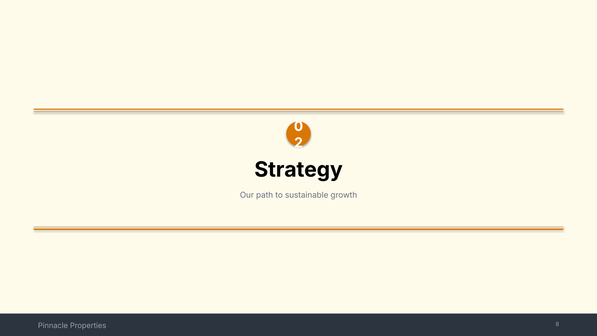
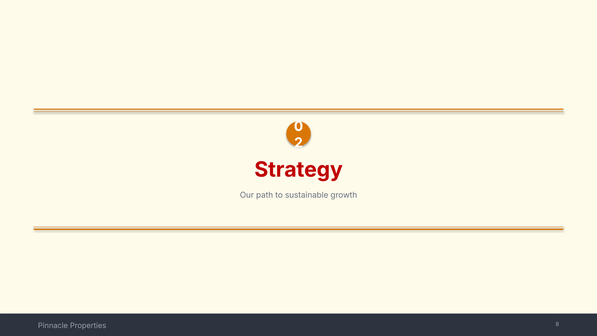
Strategy colour: black -> red
